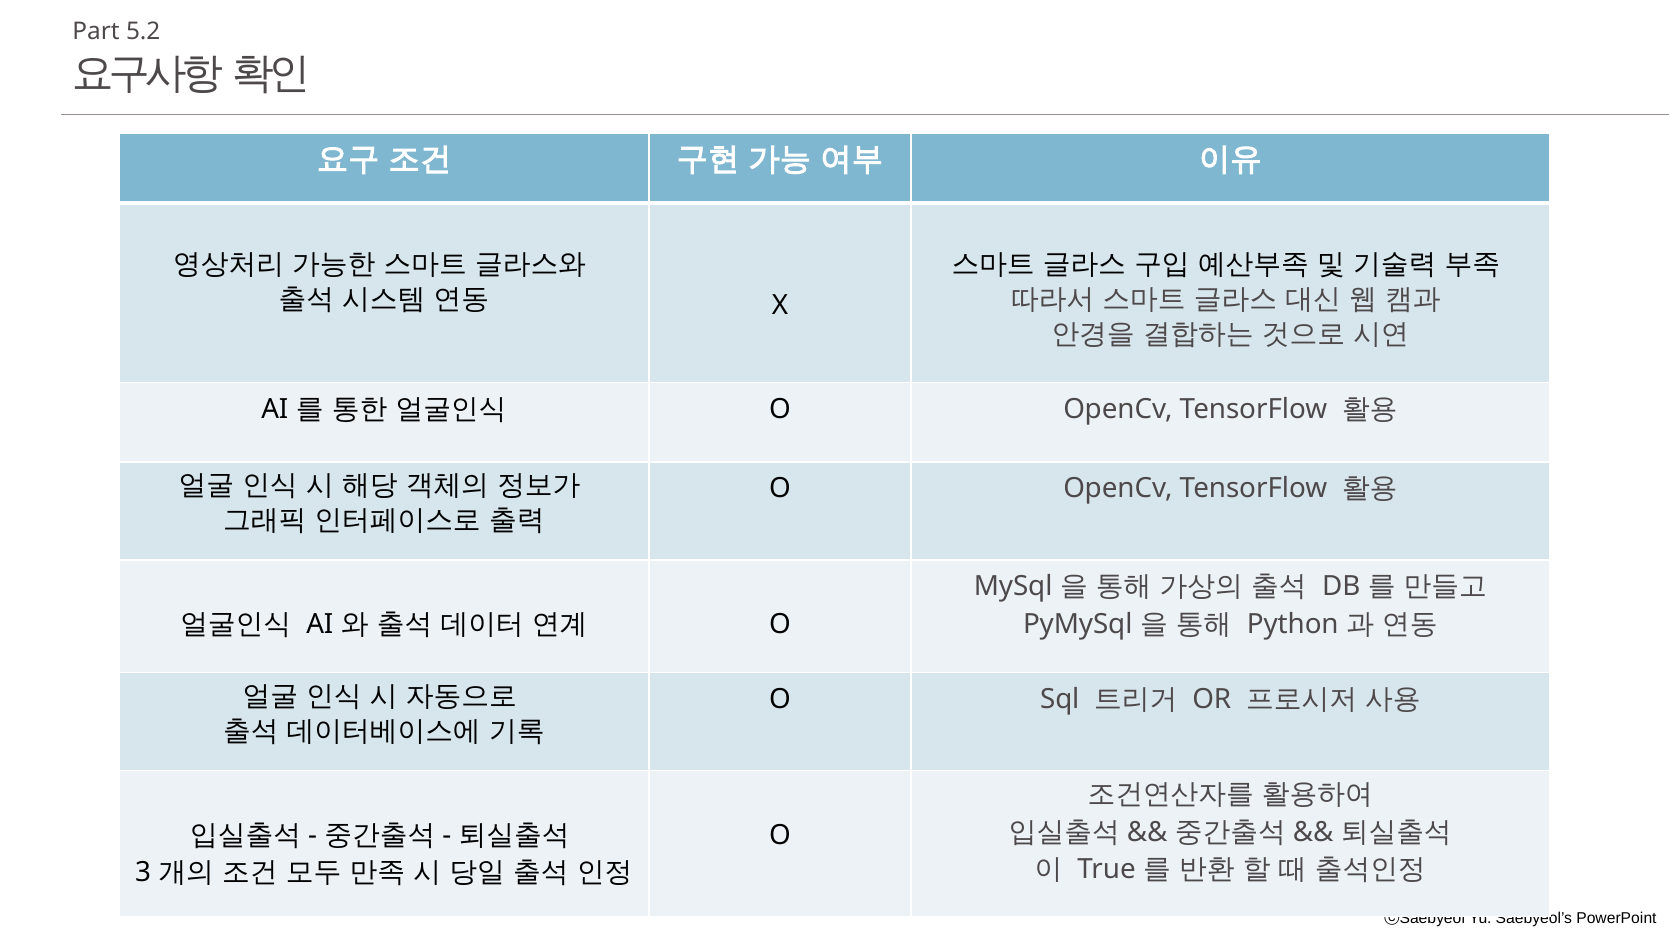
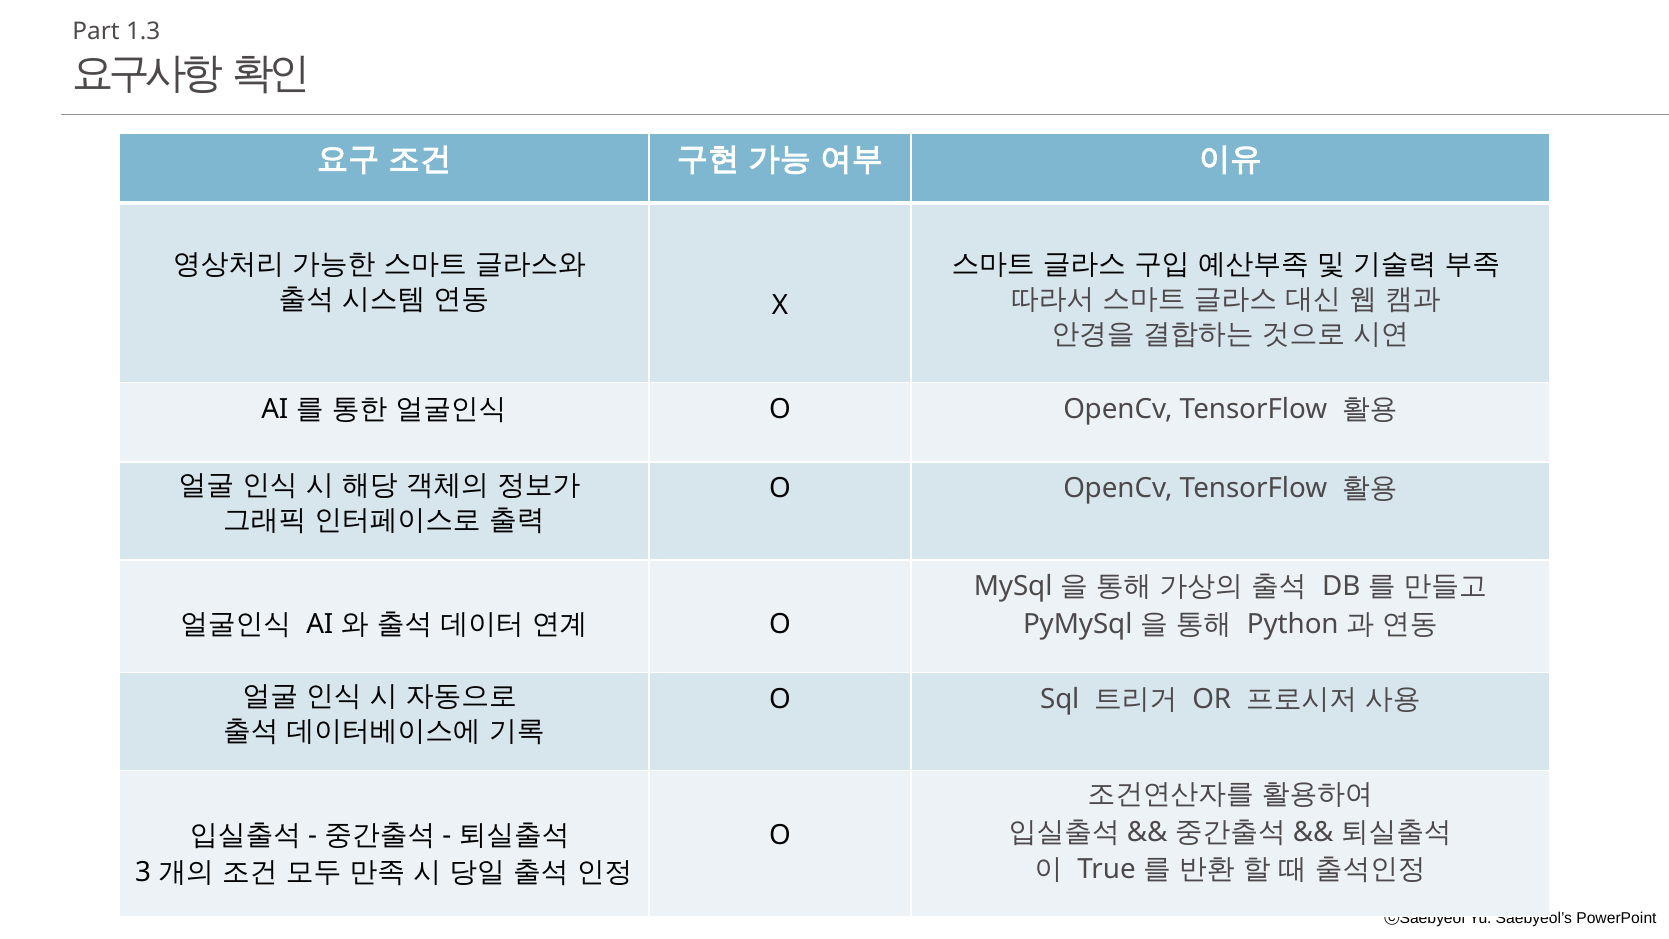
5.2: 5.2 -> 1.3
